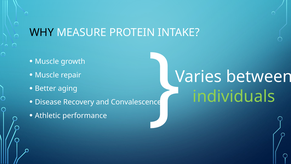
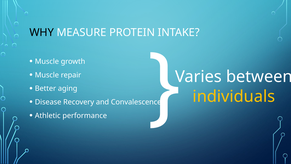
individuals colour: light green -> yellow
